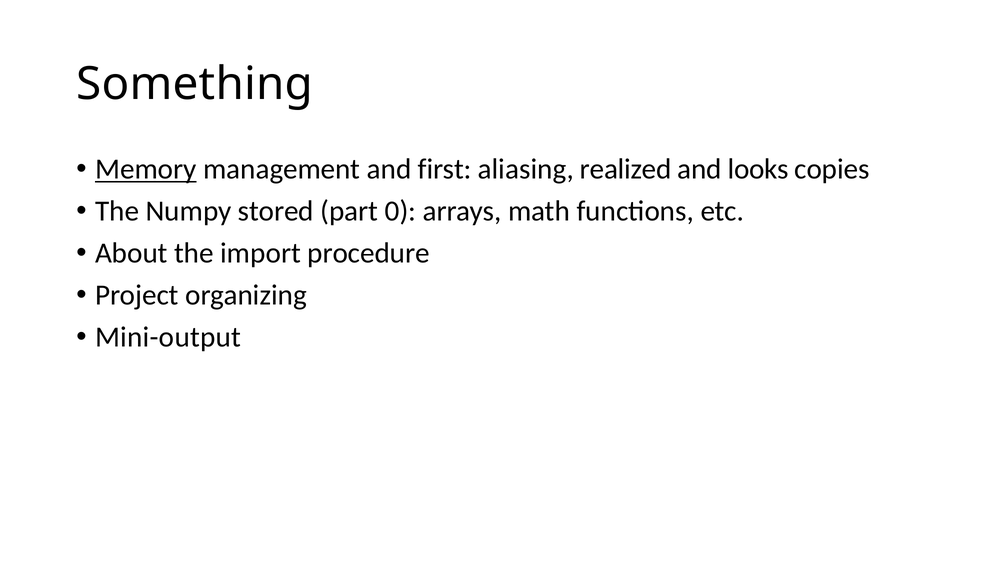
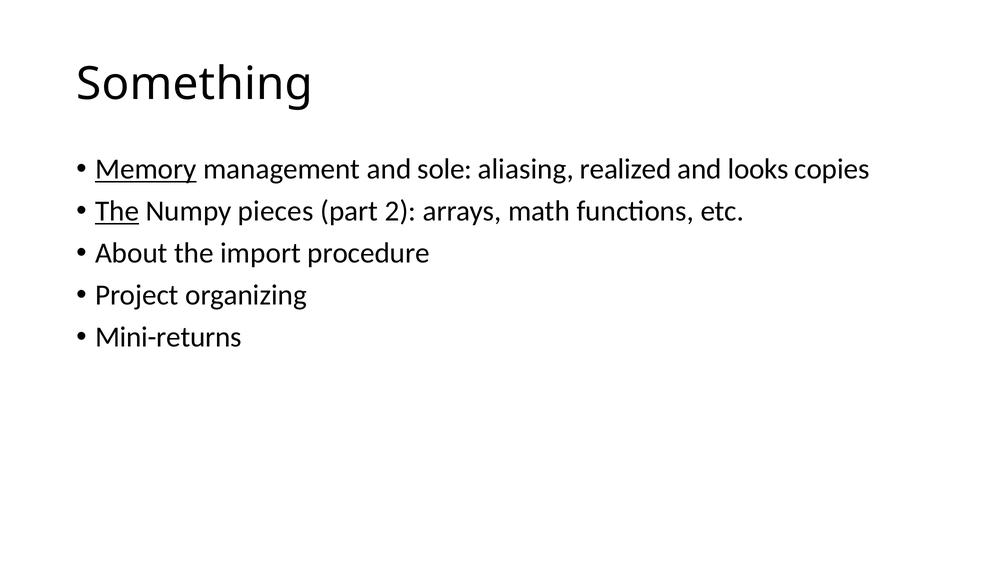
first: first -> sole
The at (117, 211) underline: none -> present
stored: stored -> pieces
0: 0 -> 2
Mini-output: Mini-output -> Mini-returns
